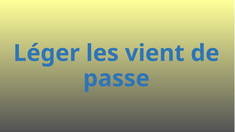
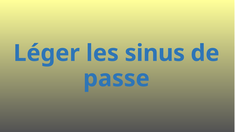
vient: vient -> sinus
